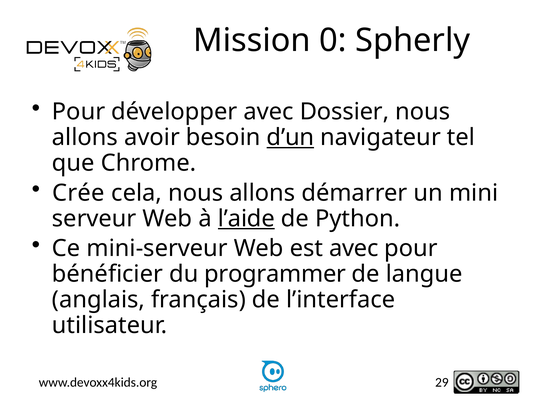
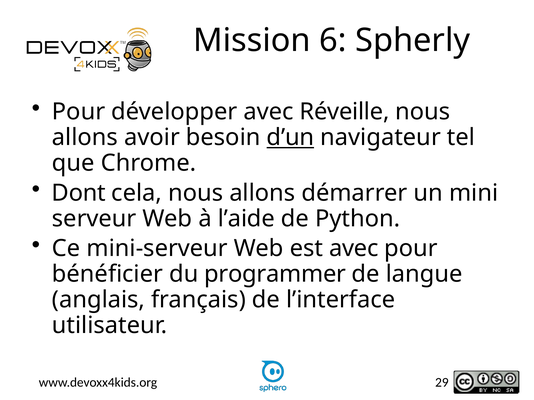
0: 0 -> 6
Dossier: Dossier -> Réveille
Crée: Crée -> Dont
l’aide underline: present -> none
